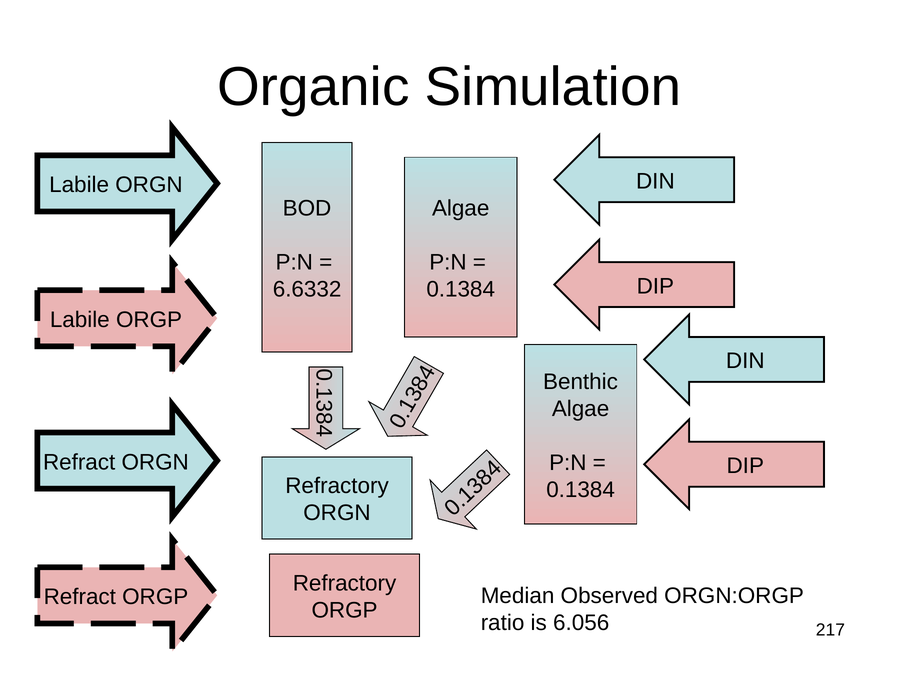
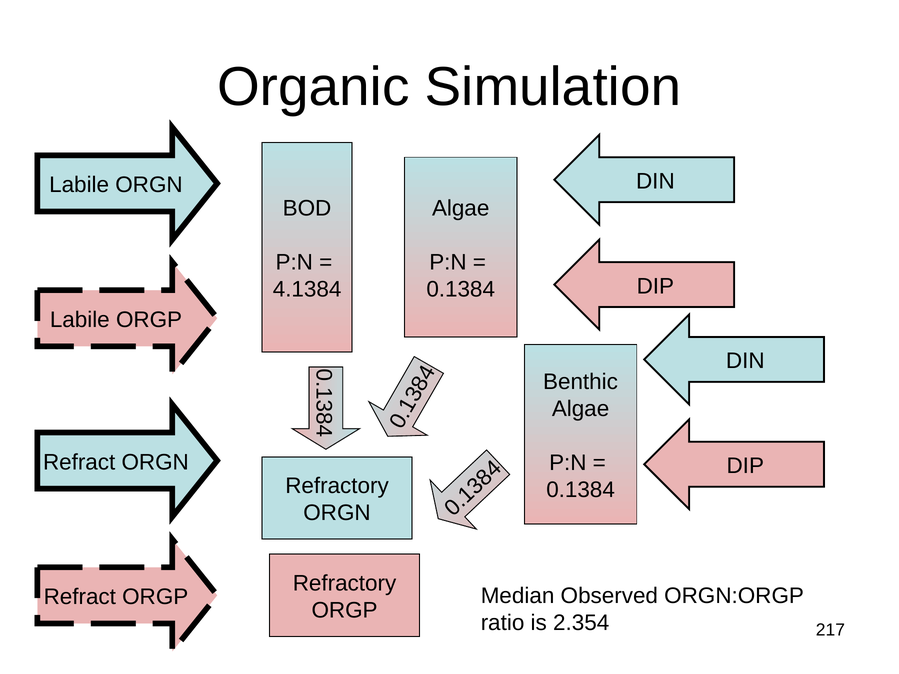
6.6332: 6.6332 -> 4.1384
6.056: 6.056 -> 2.354
